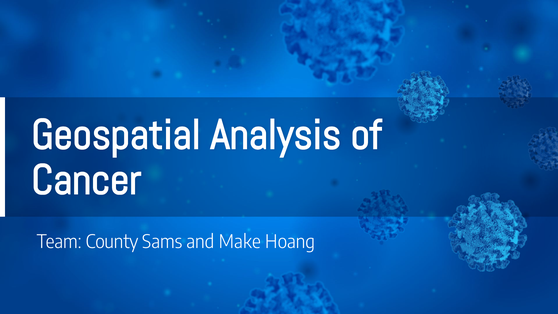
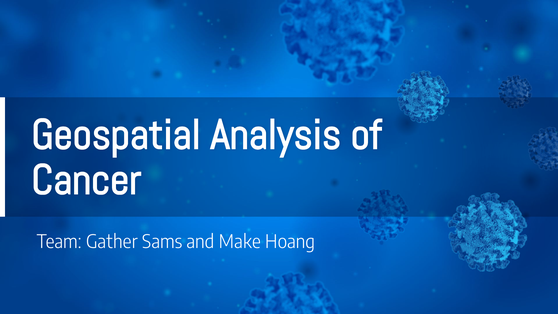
County: County -> Gather
